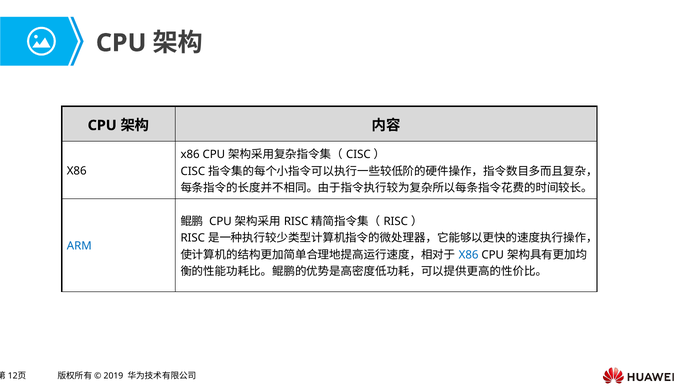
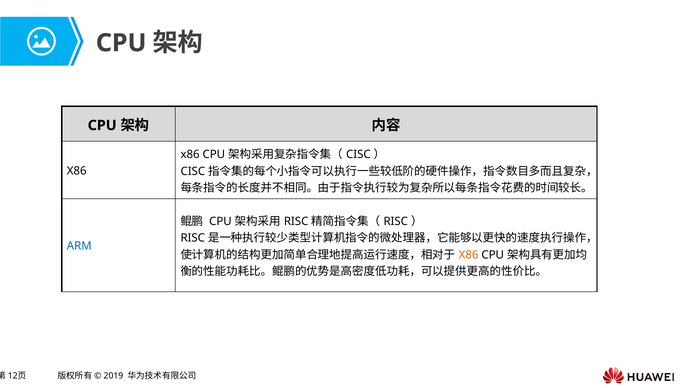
X86 at (469, 255) colour: blue -> orange
